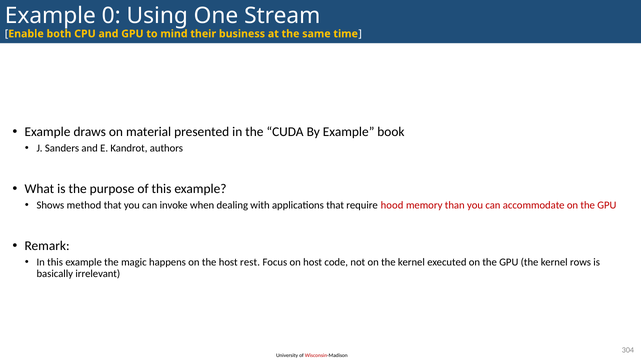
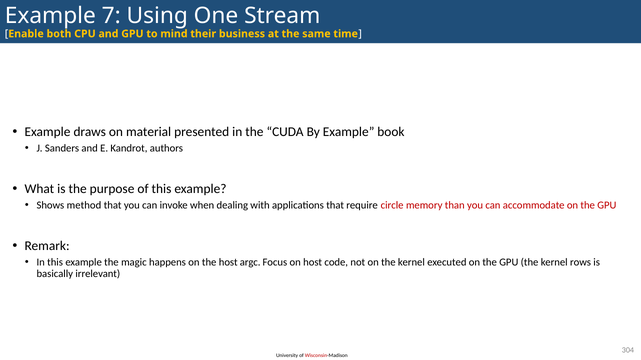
0: 0 -> 7
hood: hood -> circle
rest: rest -> argc
